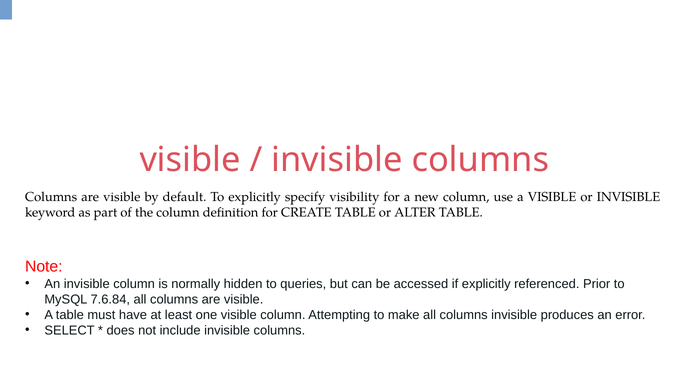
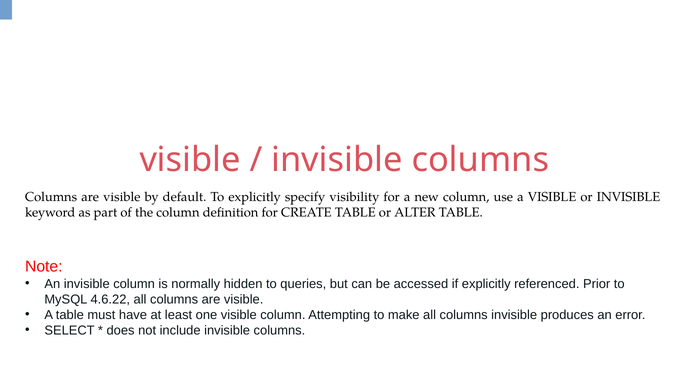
7.6.84: 7.6.84 -> 4.6.22
